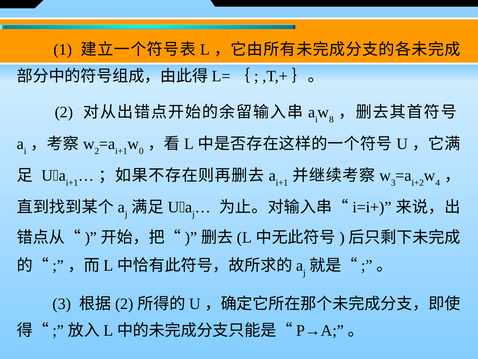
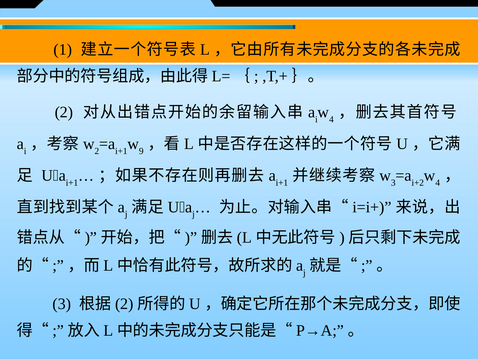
8 at (331, 119): 8 -> 4
0: 0 -> 9
